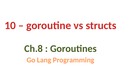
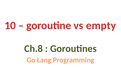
structs: structs -> empty
